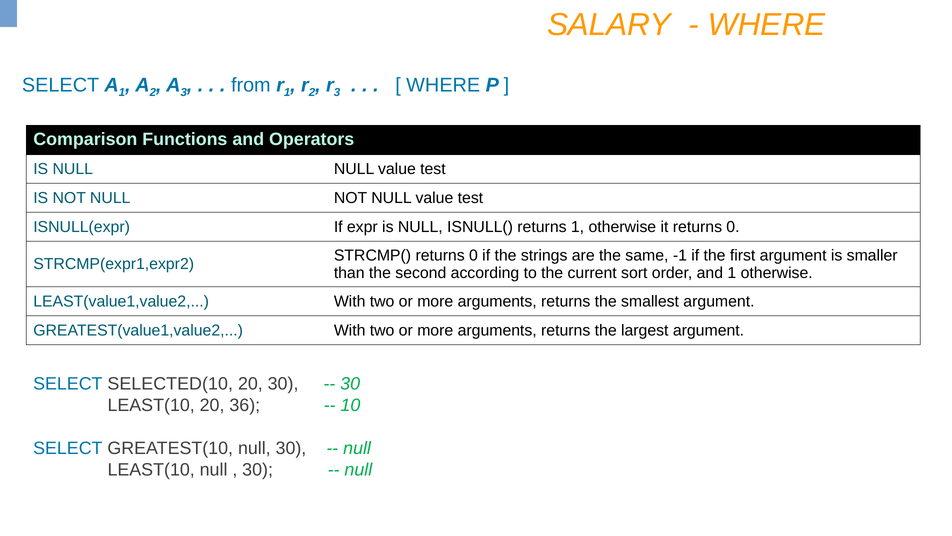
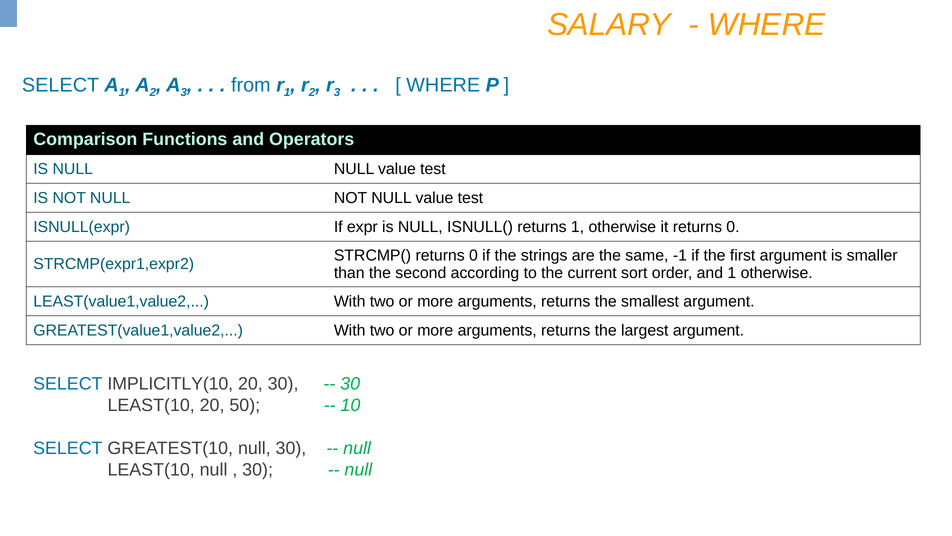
SELECTED(10: SELECTED(10 -> IMPLICITLY(10
36: 36 -> 50
